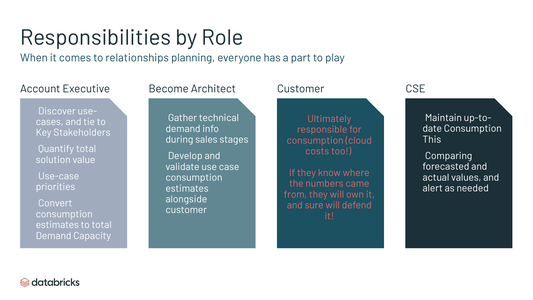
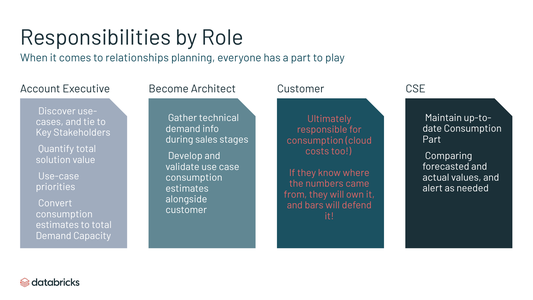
This at (432, 139): This -> Part
sure: sure -> bars
